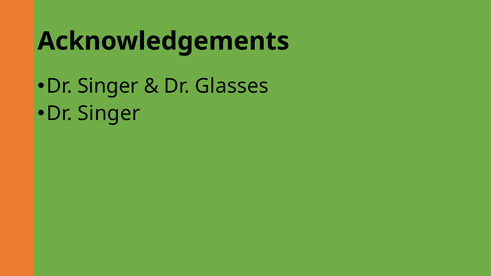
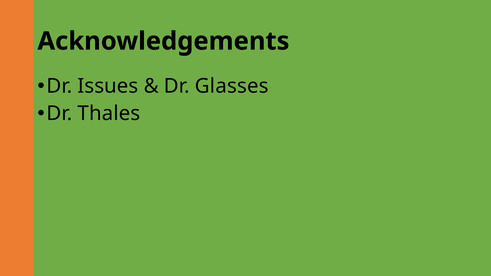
Singer at (108, 86): Singer -> Issues
Singer at (109, 113): Singer -> Thales
